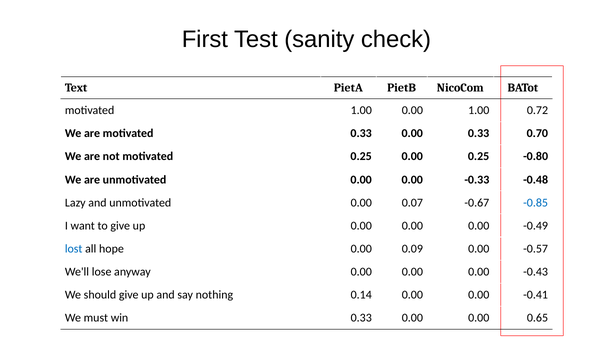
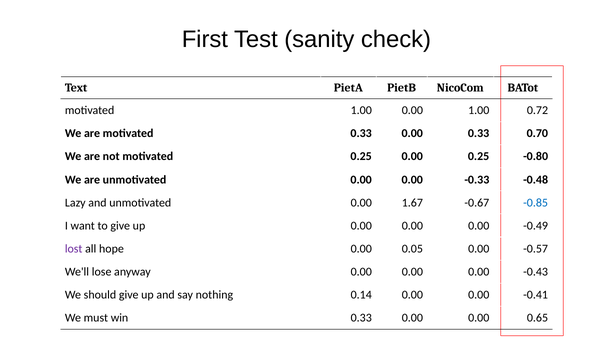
0.07: 0.07 -> 1.67
lost colour: blue -> purple
0.09: 0.09 -> 0.05
